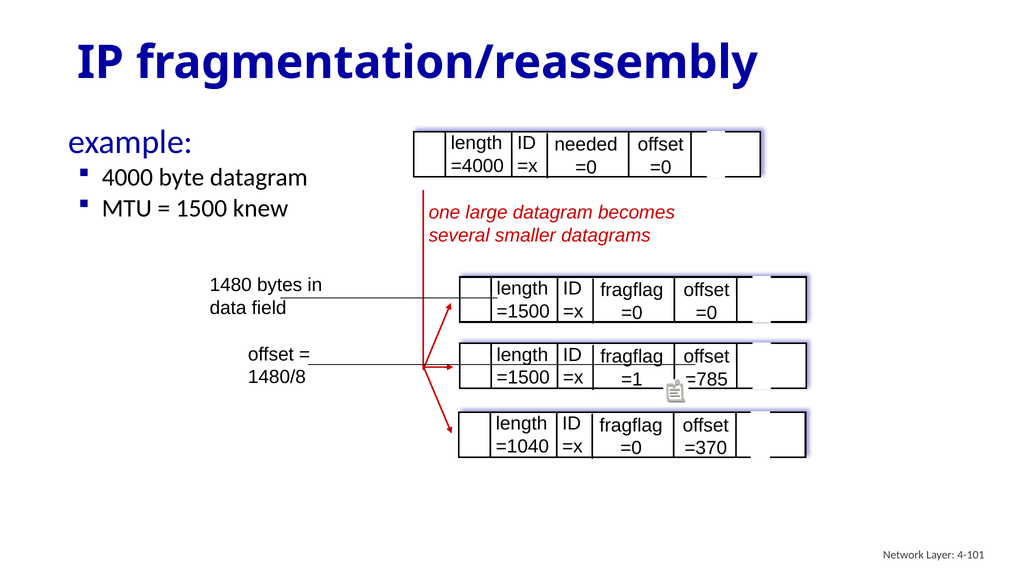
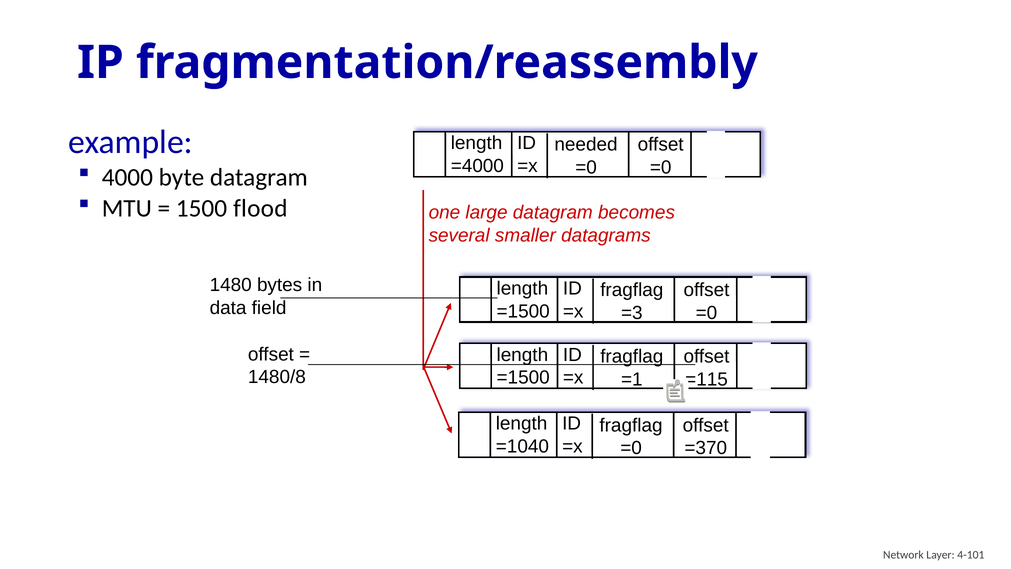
knew: knew -> flood
=0 at (632, 313): =0 -> =3
=785: =785 -> =115
